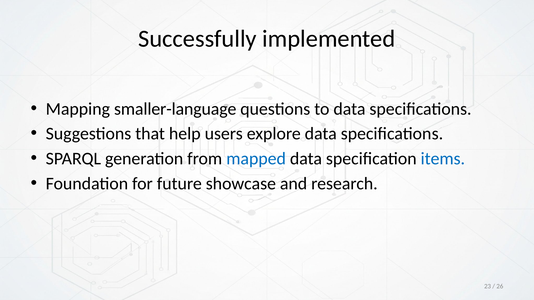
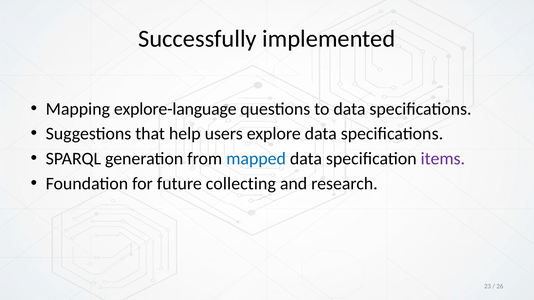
smaller-language: smaller-language -> explore-language
items colour: blue -> purple
showcase: showcase -> collecting
